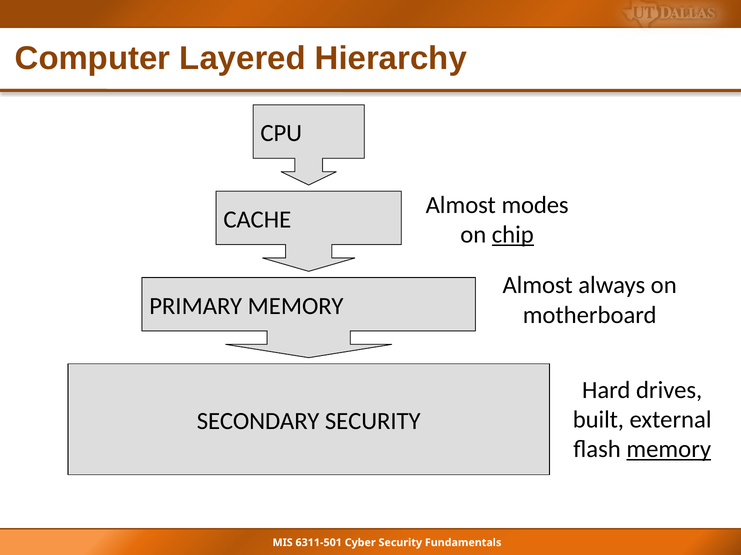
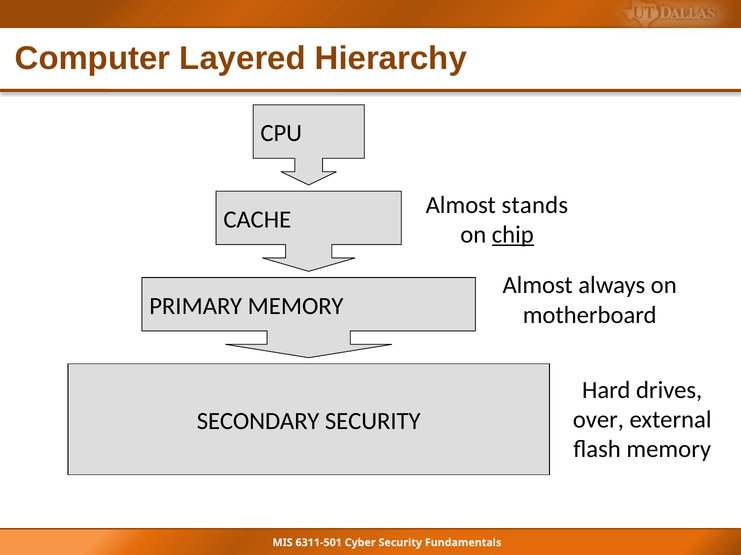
modes: modes -> stands
built: built -> over
memory at (669, 450) underline: present -> none
